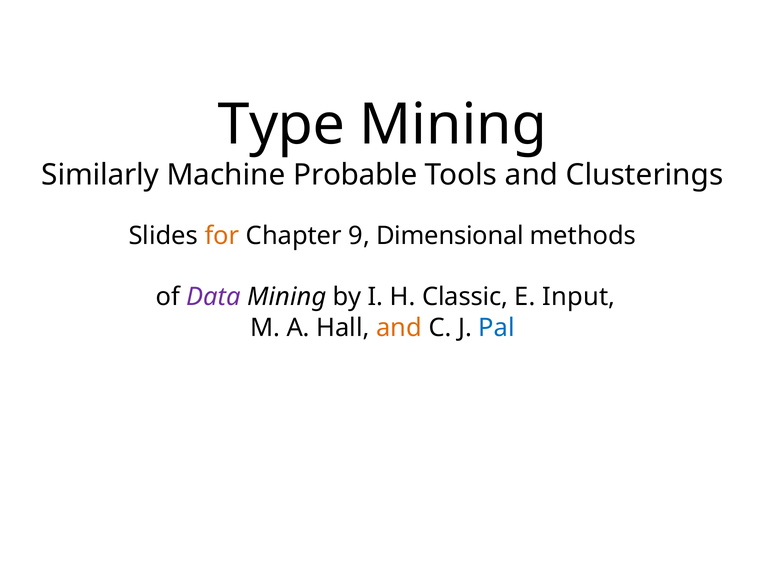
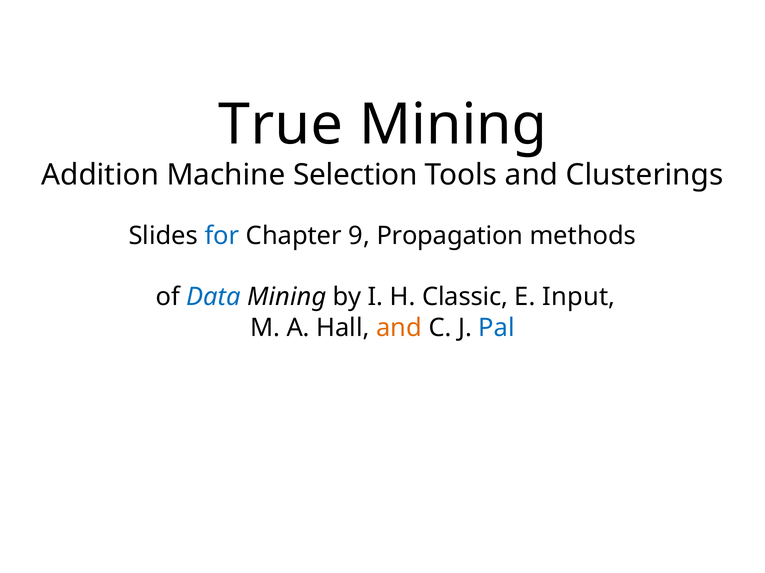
Type: Type -> True
Similarly: Similarly -> Addition
Probable: Probable -> Selection
for colour: orange -> blue
Dimensional: Dimensional -> Propagation
Data colour: purple -> blue
